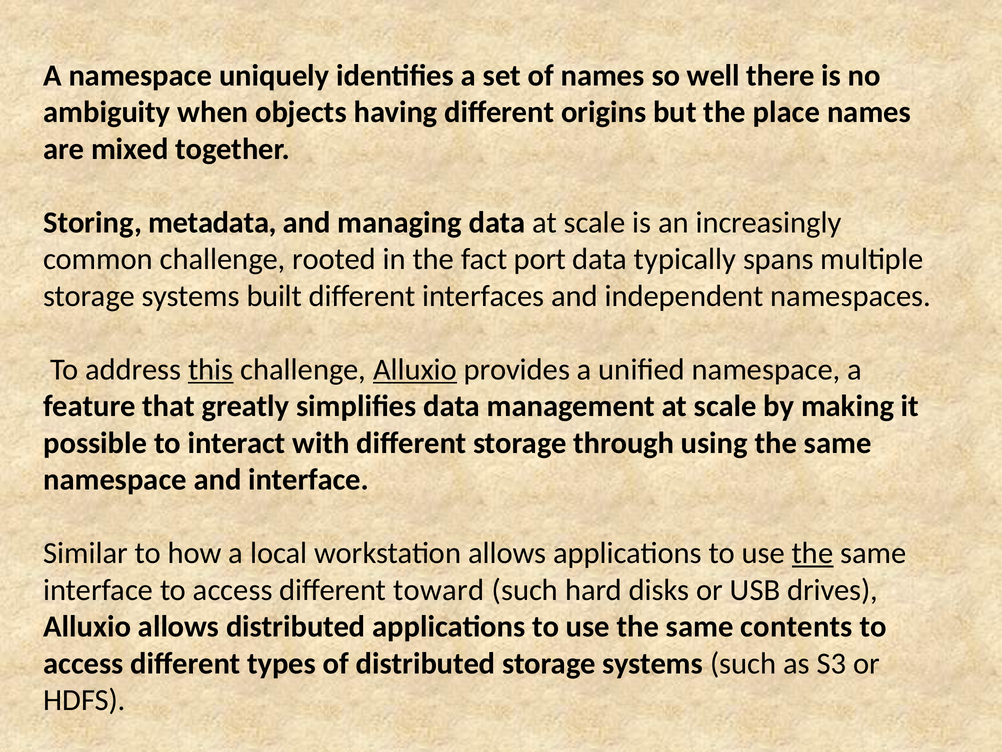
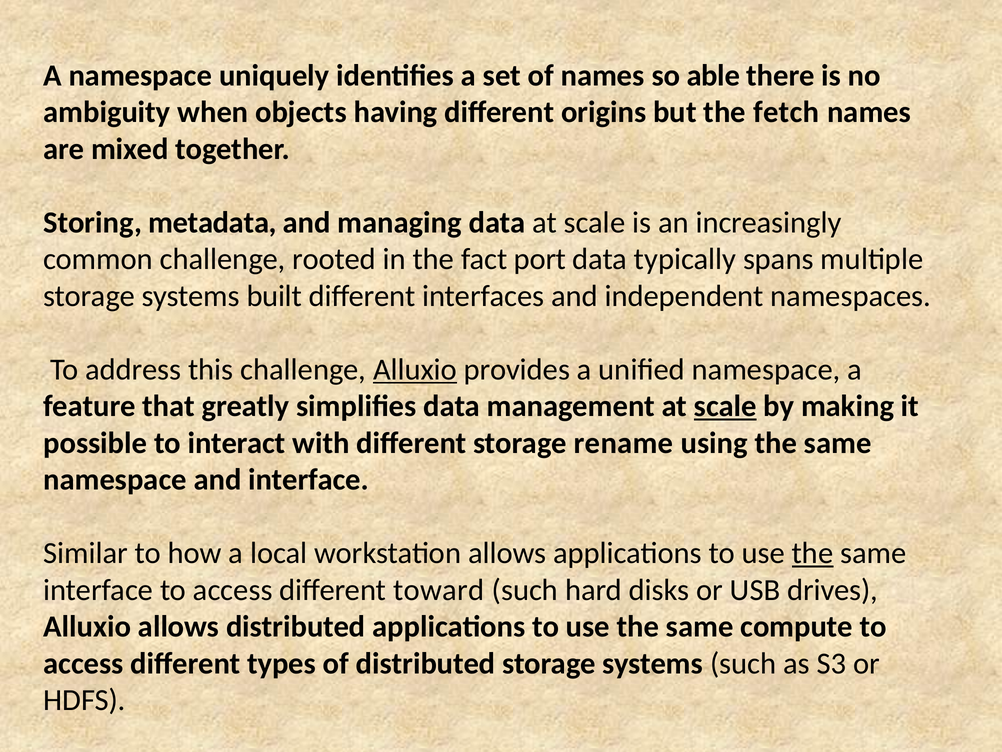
well: well -> able
place: place -> fetch
this underline: present -> none
scale at (725, 406) underline: none -> present
through: through -> rename
contents: contents -> compute
